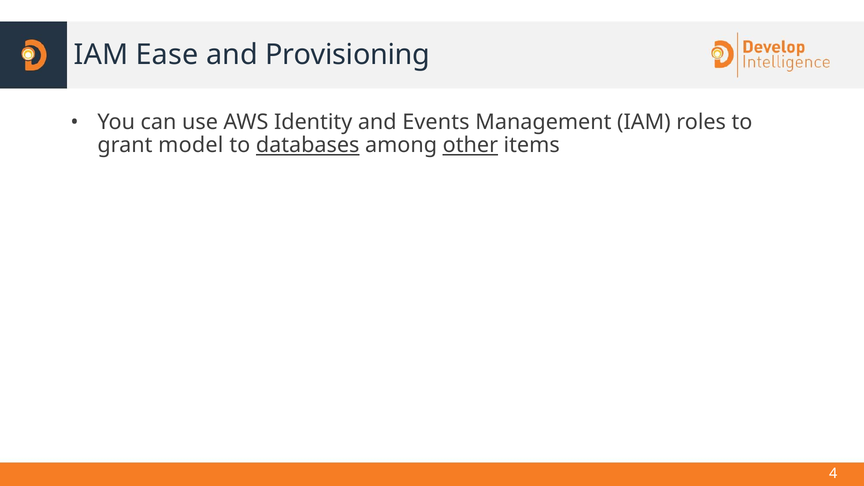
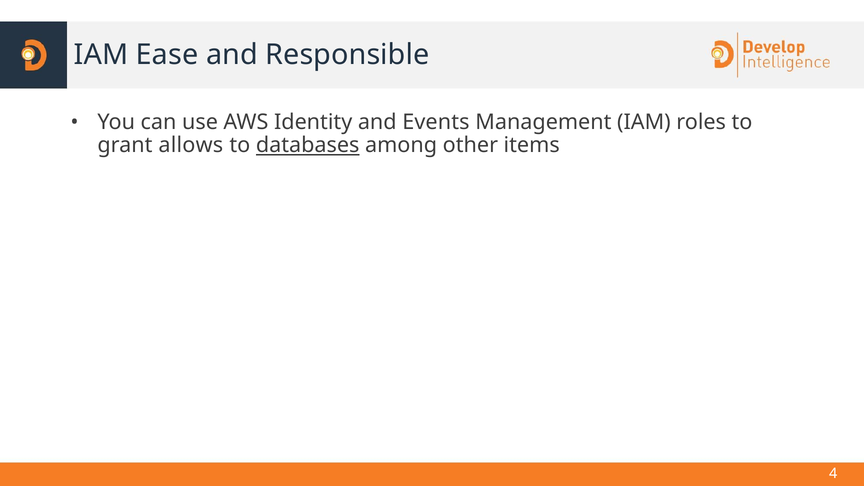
Provisioning: Provisioning -> Responsible
model: model -> allows
other underline: present -> none
